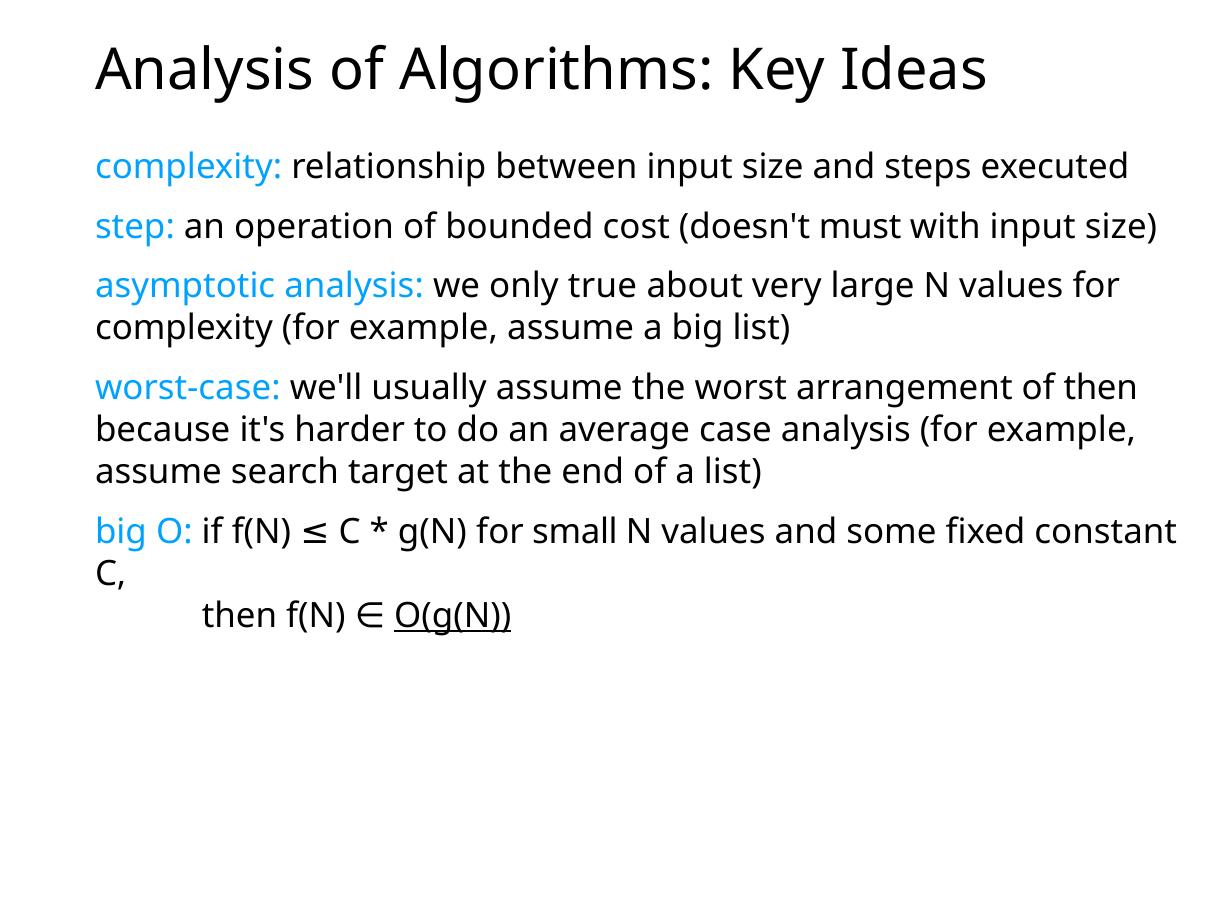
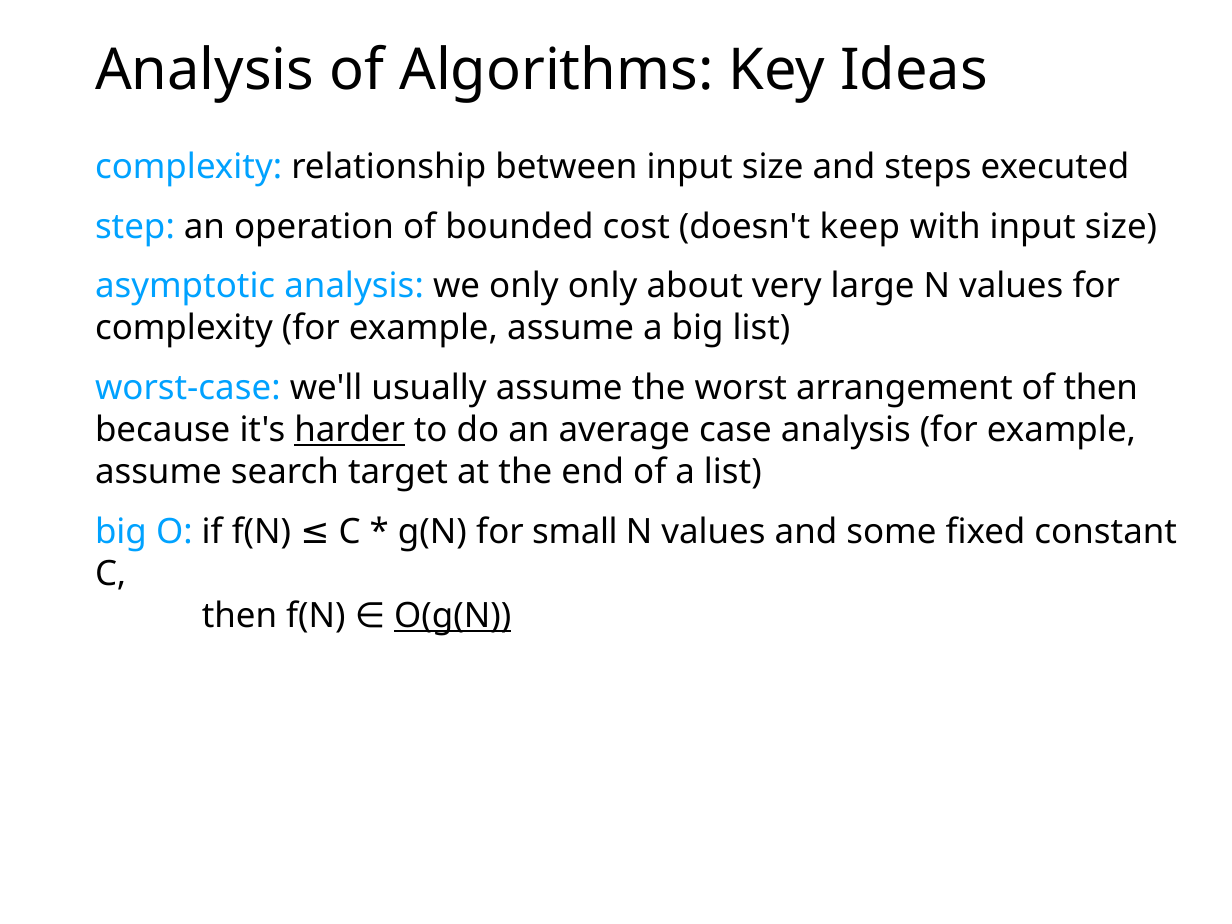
must: must -> keep
only true: true -> only
harder underline: none -> present
